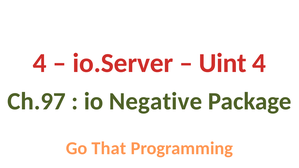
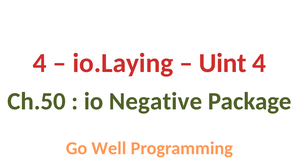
io.Server: io.Server -> io.Laying
Ch.97: Ch.97 -> Ch.50
That: That -> Well
